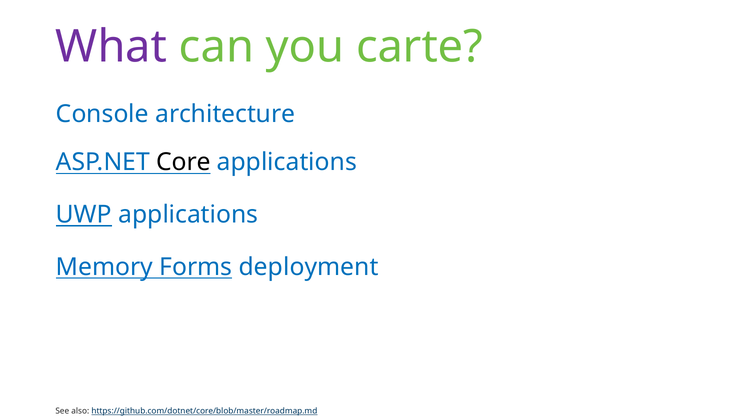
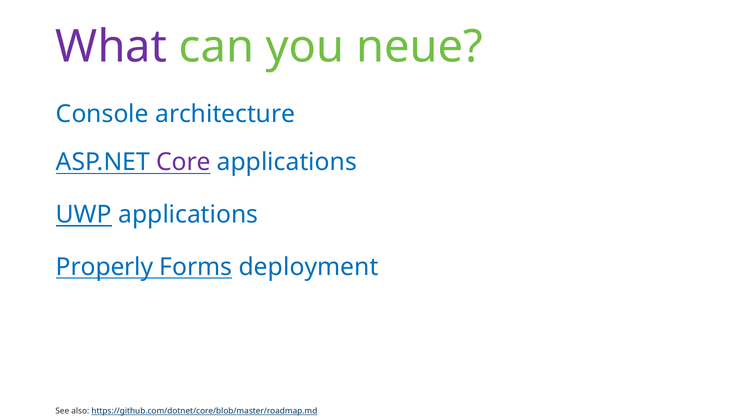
carte: carte -> neue
Core colour: black -> purple
Memory: Memory -> Properly
